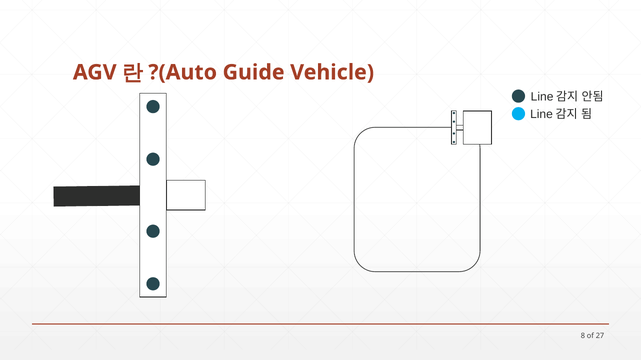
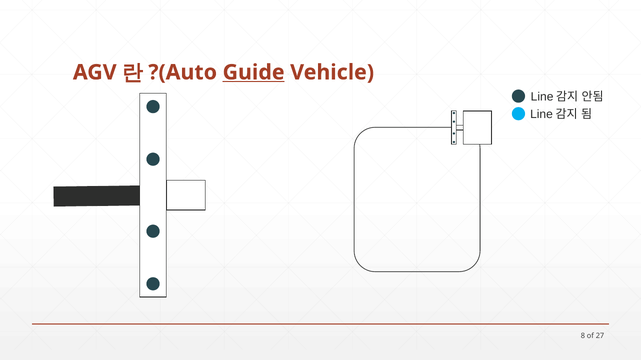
Guide underline: none -> present
